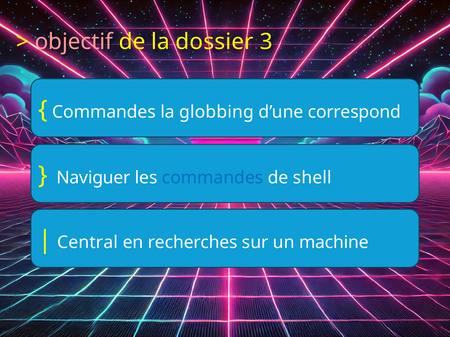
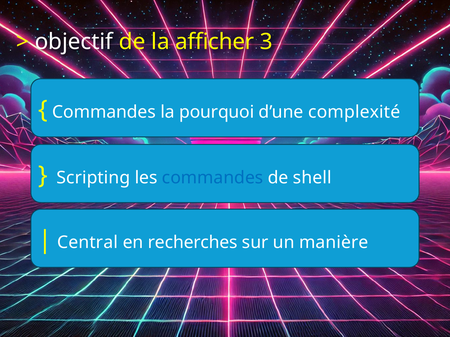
objectif colour: pink -> white
dossier: dossier -> afficher
globbing: globbing -> pourquoi
correspond: correspond -> complexité
Naviguer: Naviguer -> Scripting
machine: machine -> manière
